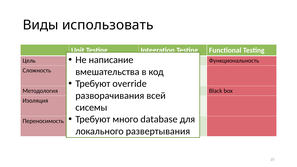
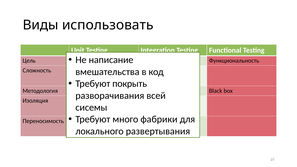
override: override -> покрыть
database: database -> фабрики
